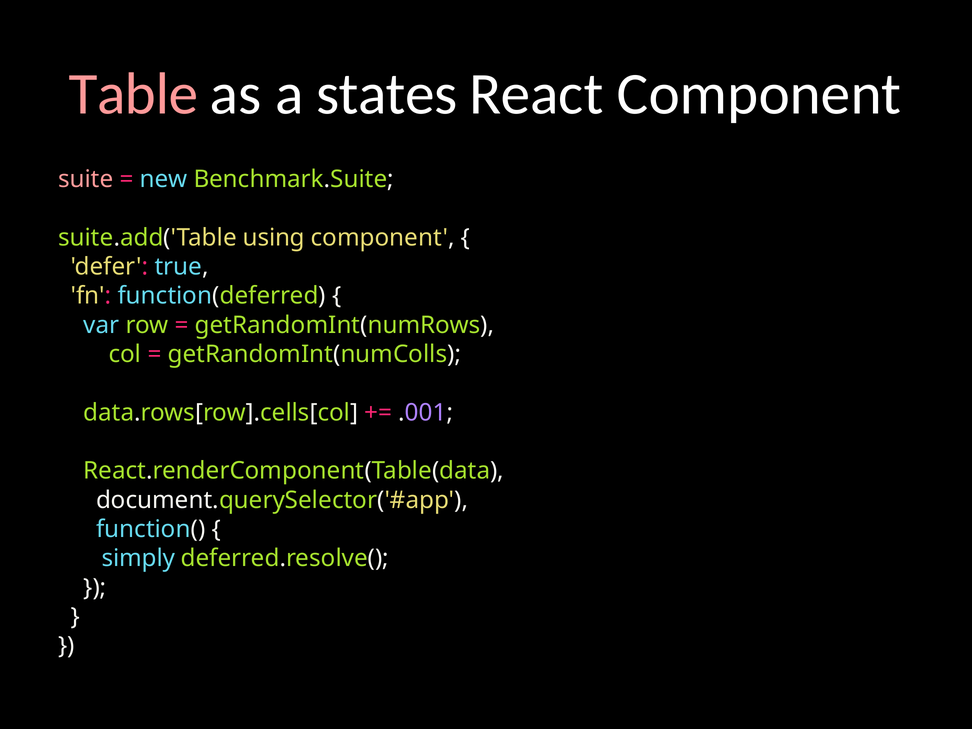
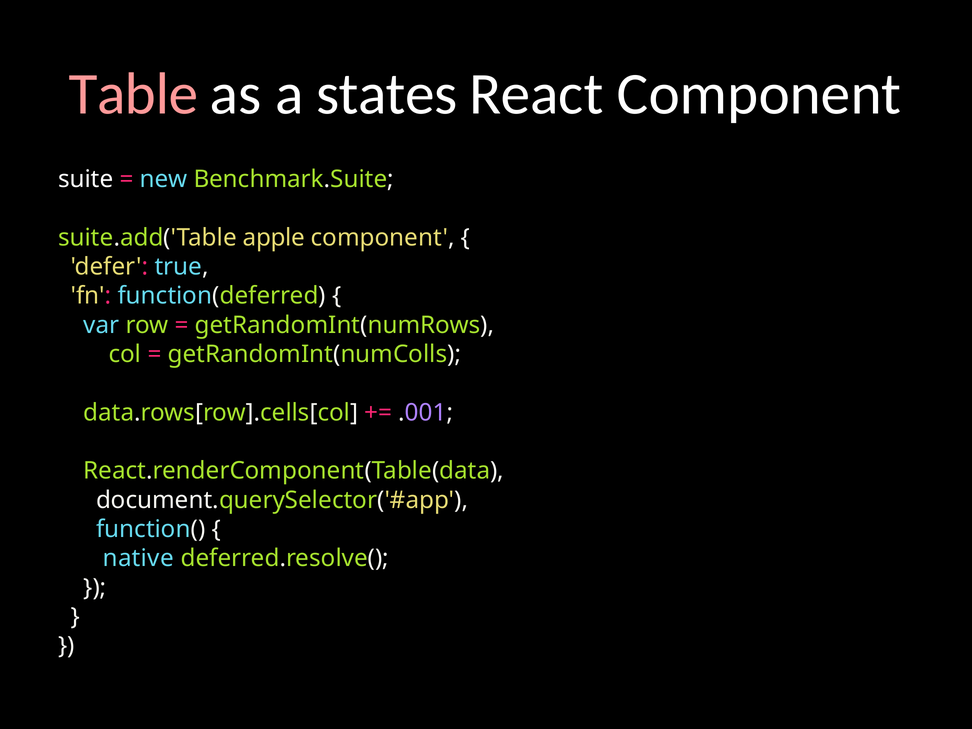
suite colour: pink -> white
using: using -> apple
simply: simply -> native
